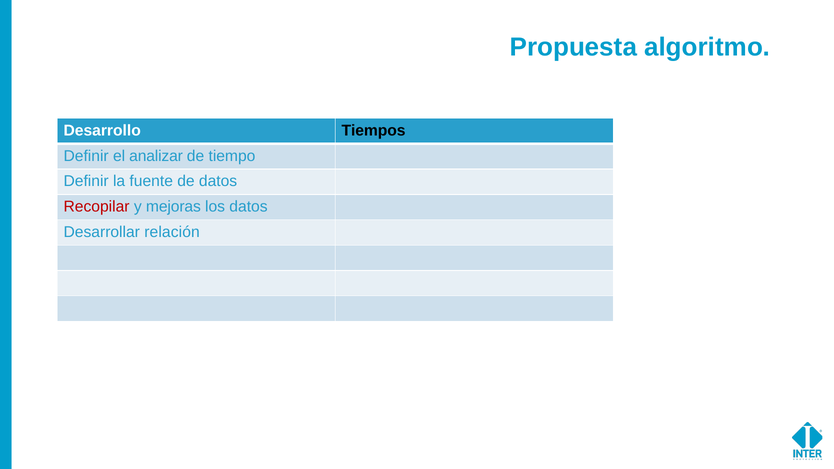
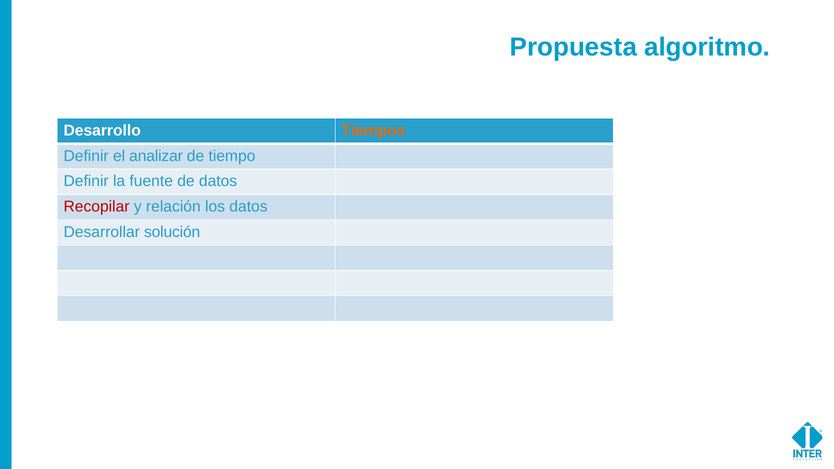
Tiempos colour: black -> orange
mejoras: mejoras -> relación
relación: relación -> solución
